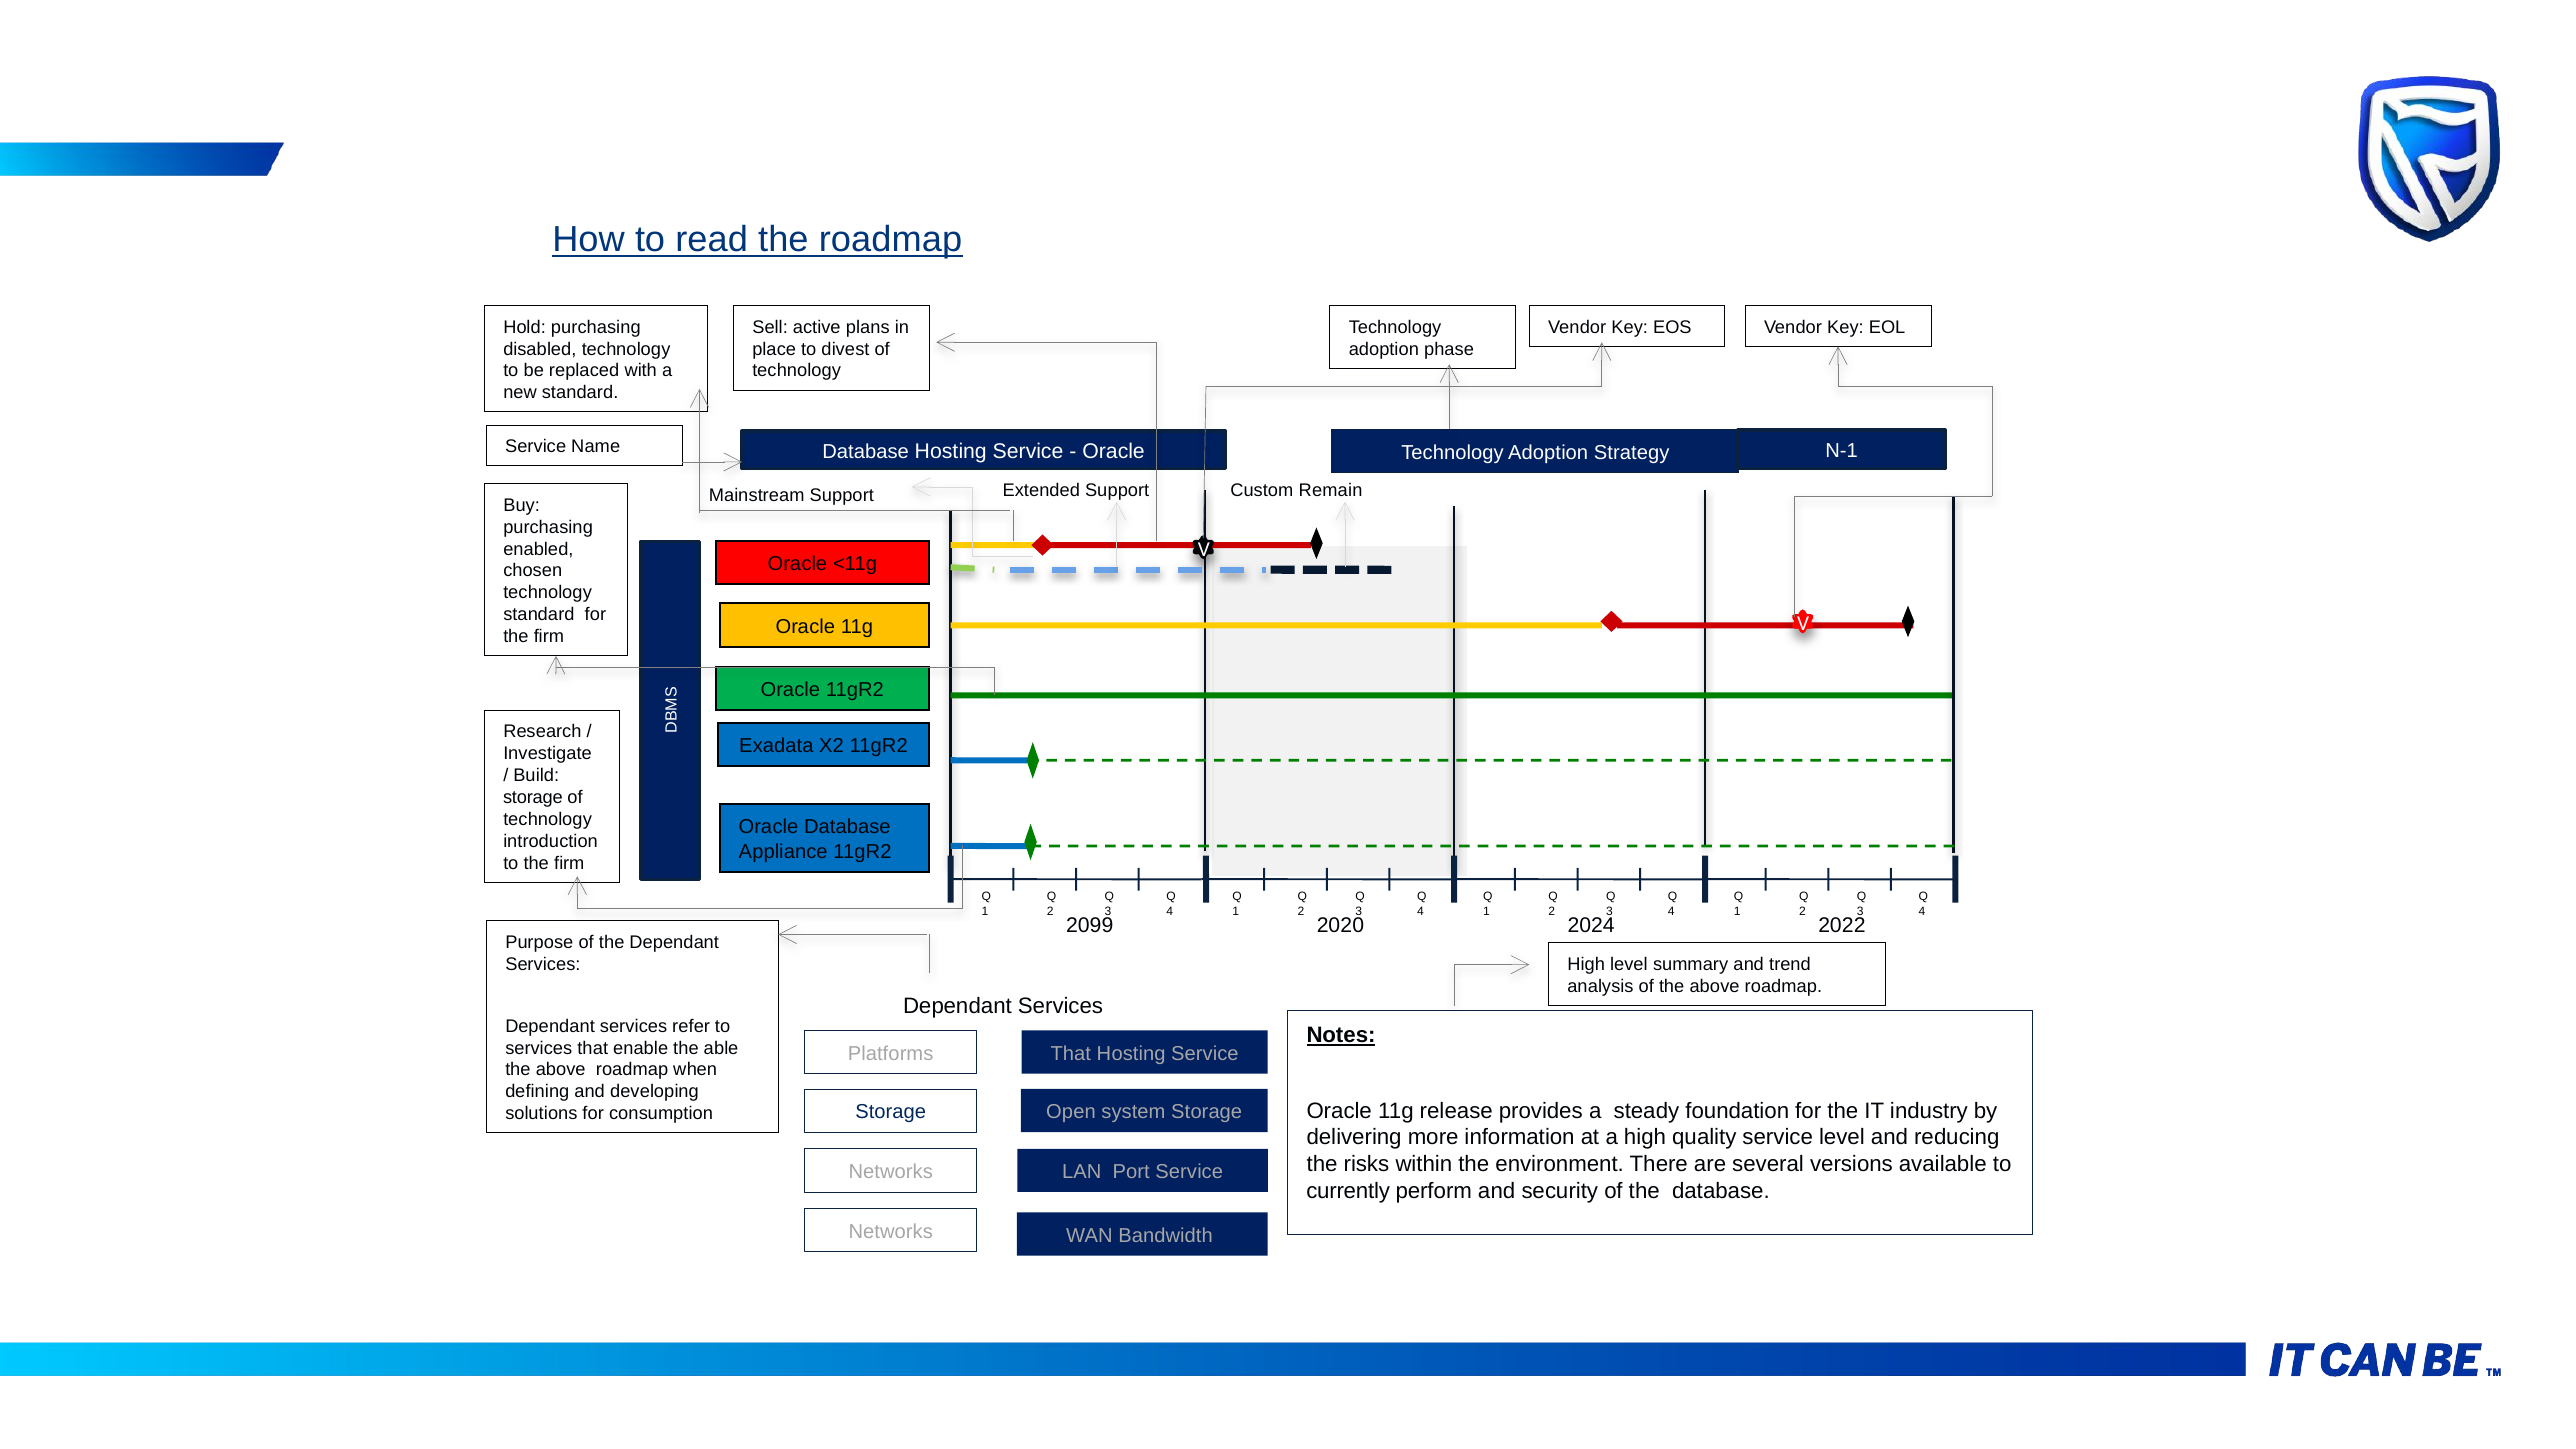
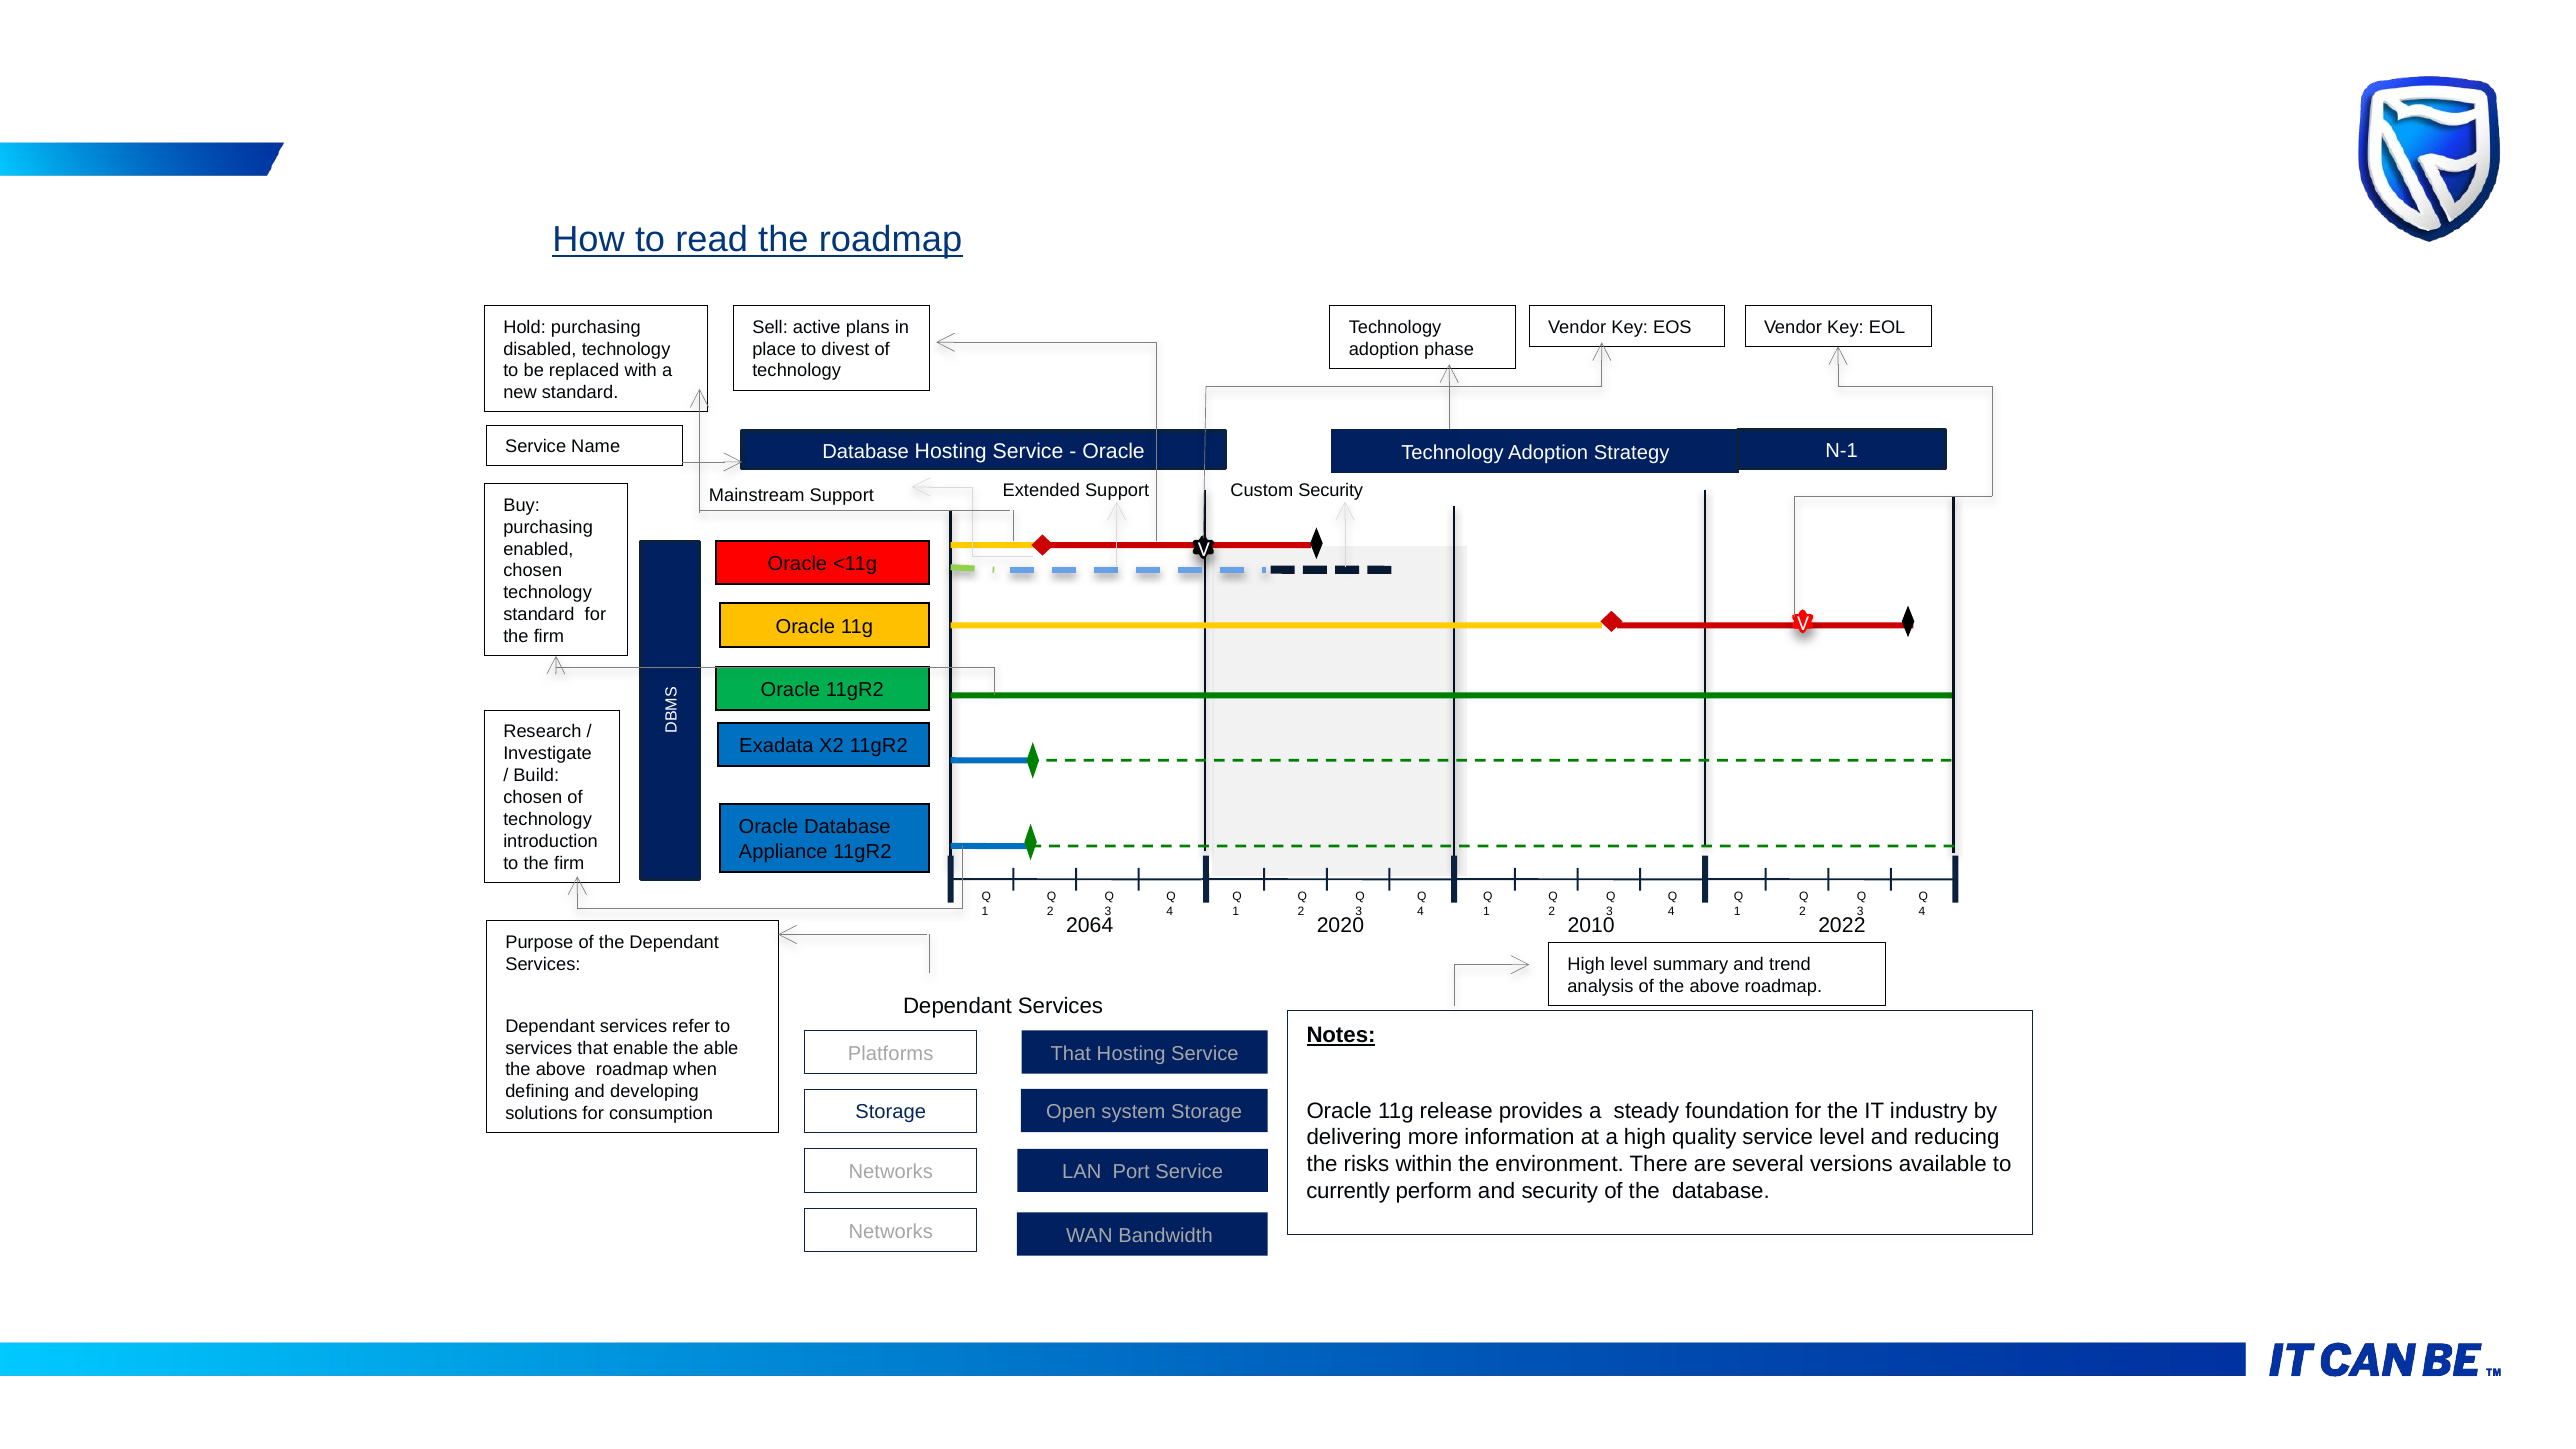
Custom Remain: Remain -> Security
storage at (533, 798): storage -> chosen
2099: 2099 -> 2064
2024: 2024 -> 2010
